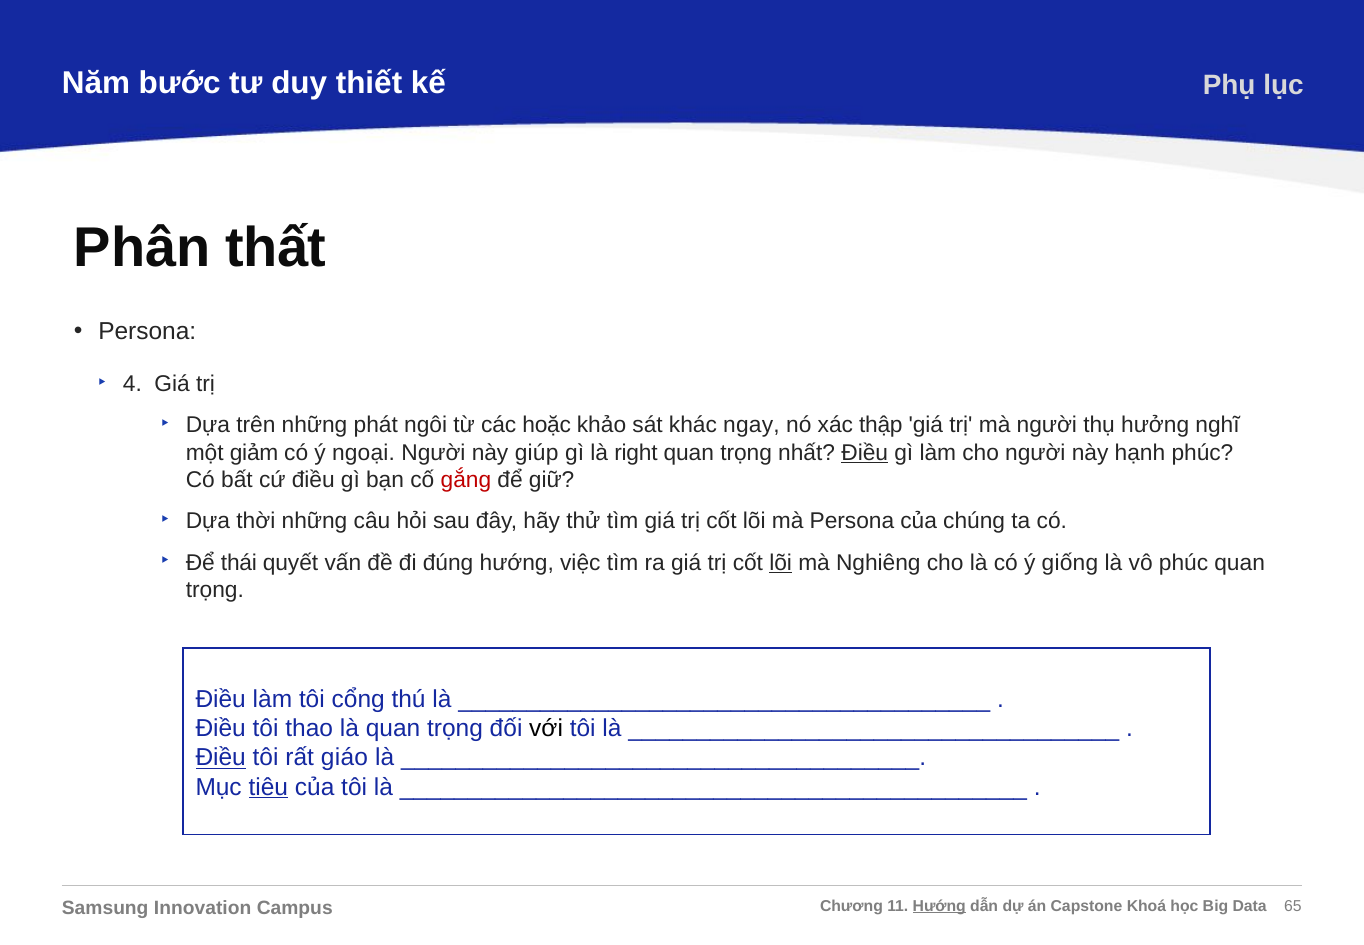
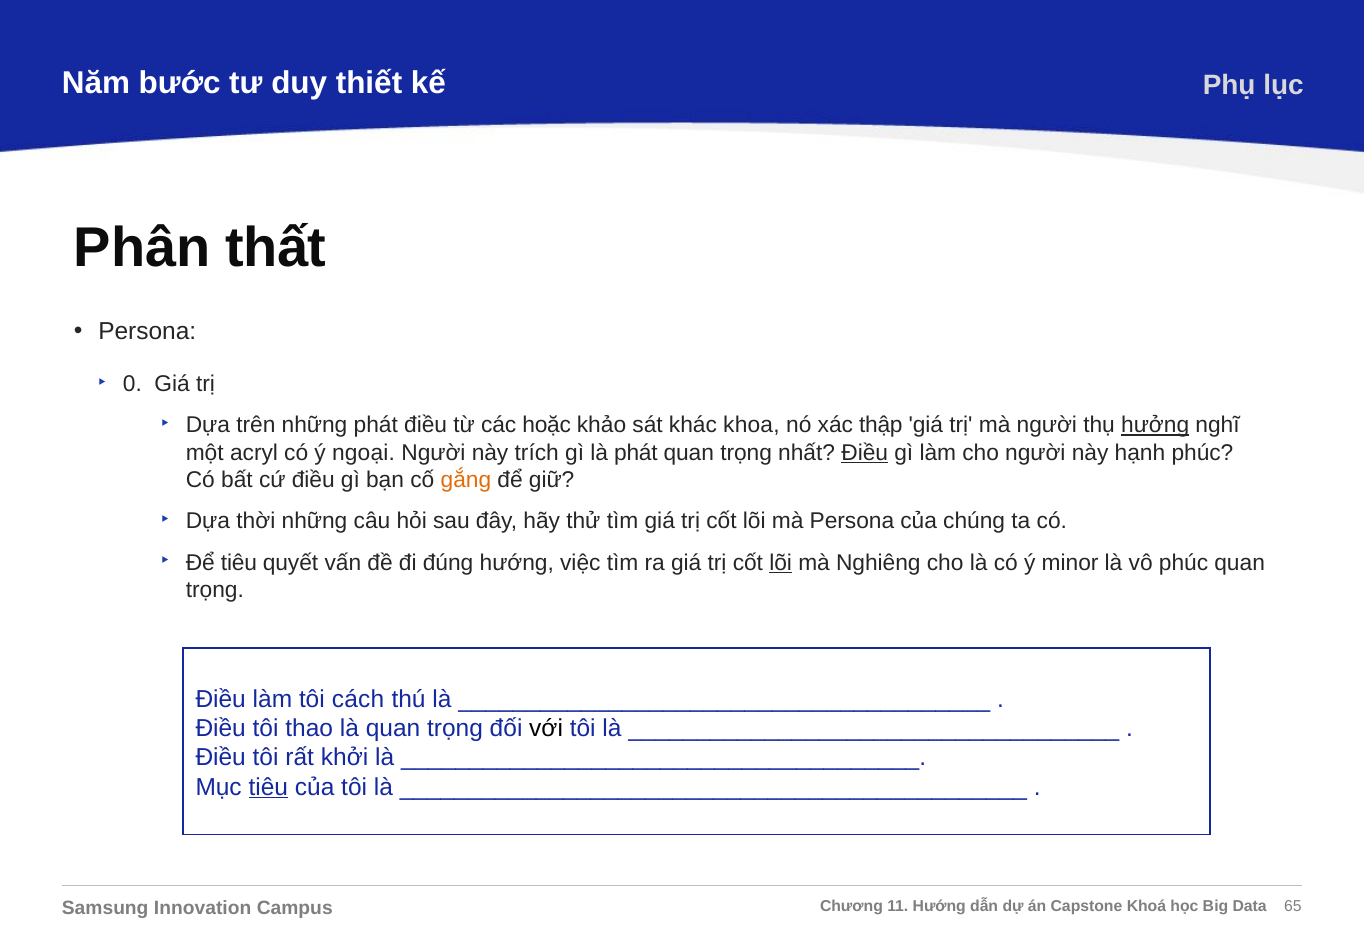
4: 4 -> 0
phát ngôi: ngôi -> điều
ngay: ngay -> khoa
hưởng underline: none -> present
giảm: giảm -> acryl
giúp: giúp -> trích
là right: right -> phát
gắng colour: red -> orange
Để thái: thái -> tiêu
giống: giống -> minor
cổng: cổng -> cách
Điều at (221, 757) underline: present -> none
giáo: giáo -> khởi
Hướng at (939, 905) underline: present -> none
